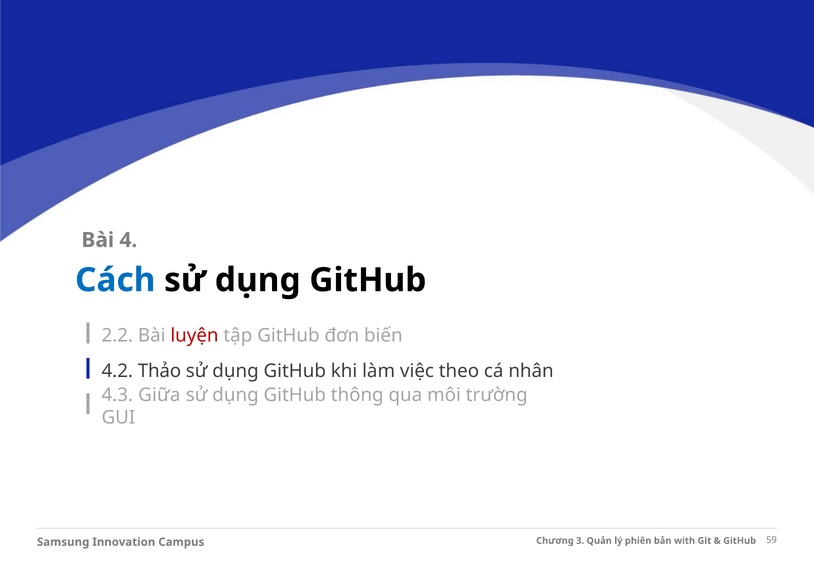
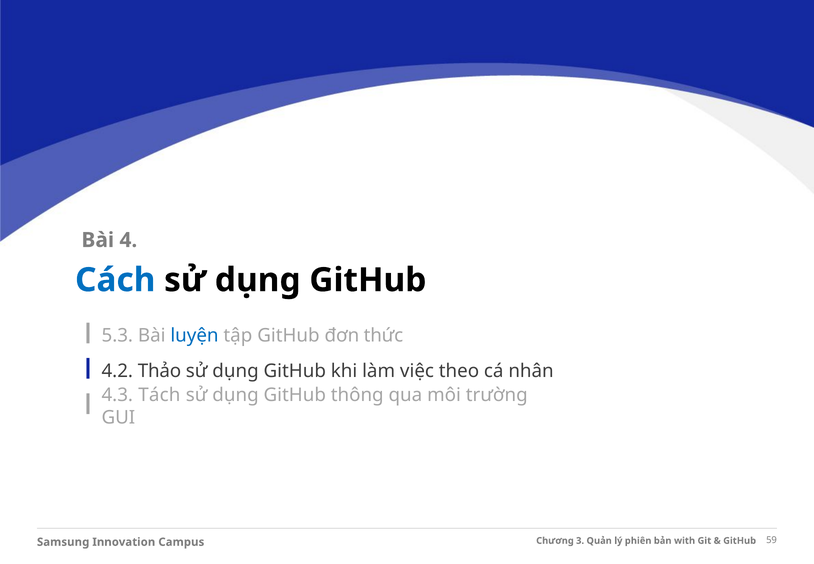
2.2: 2.2 -> 5.3
luyện colour: red -> blue
biến: biến -> thức
Giữa: Giữa -> Tách
